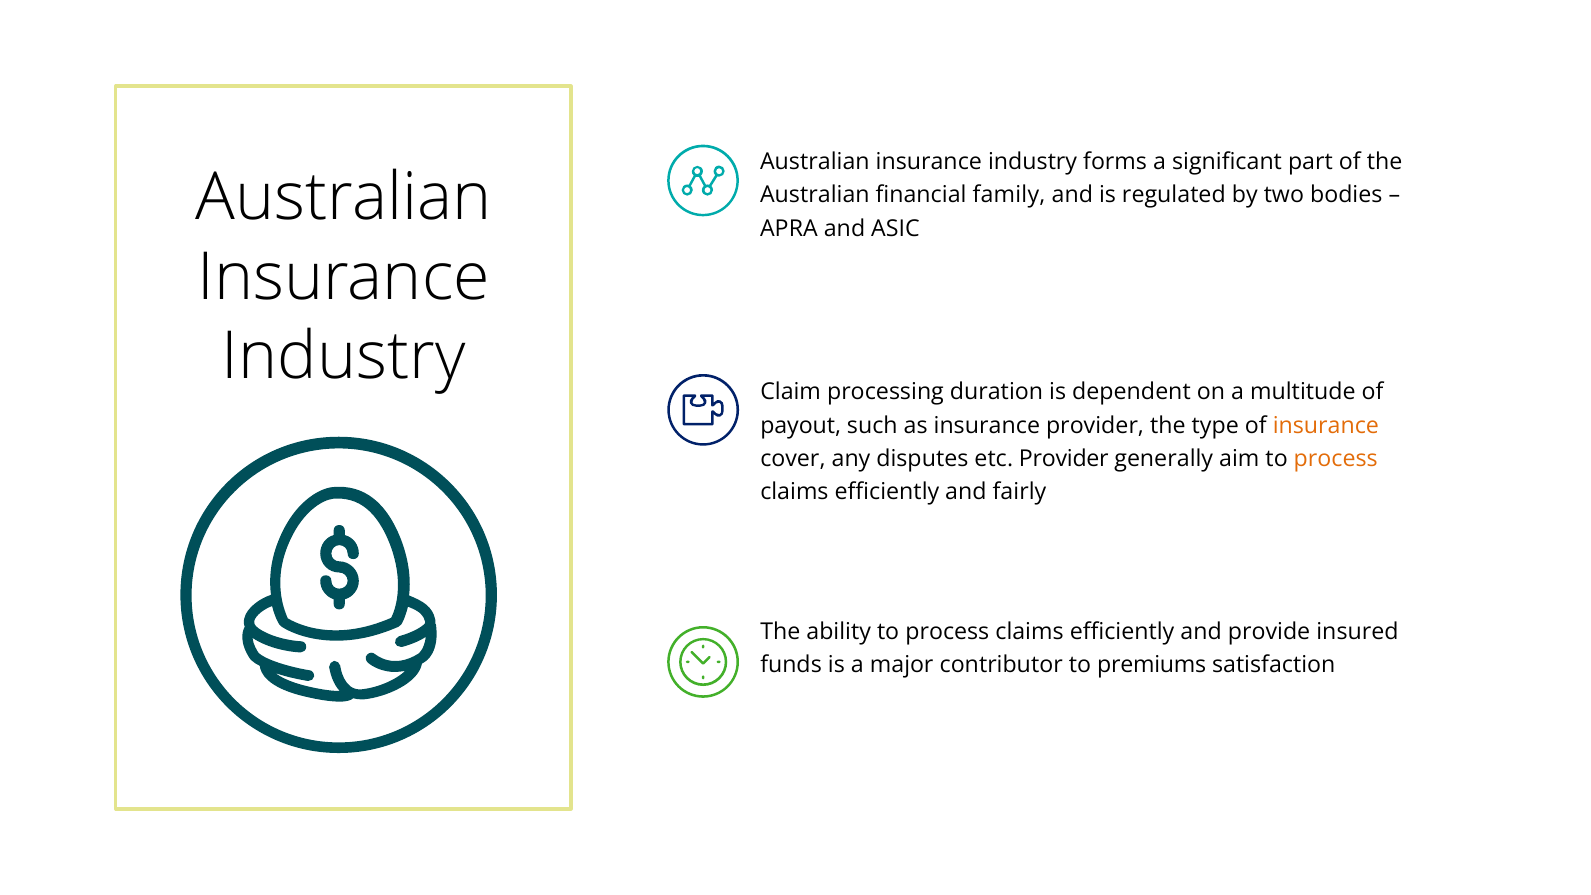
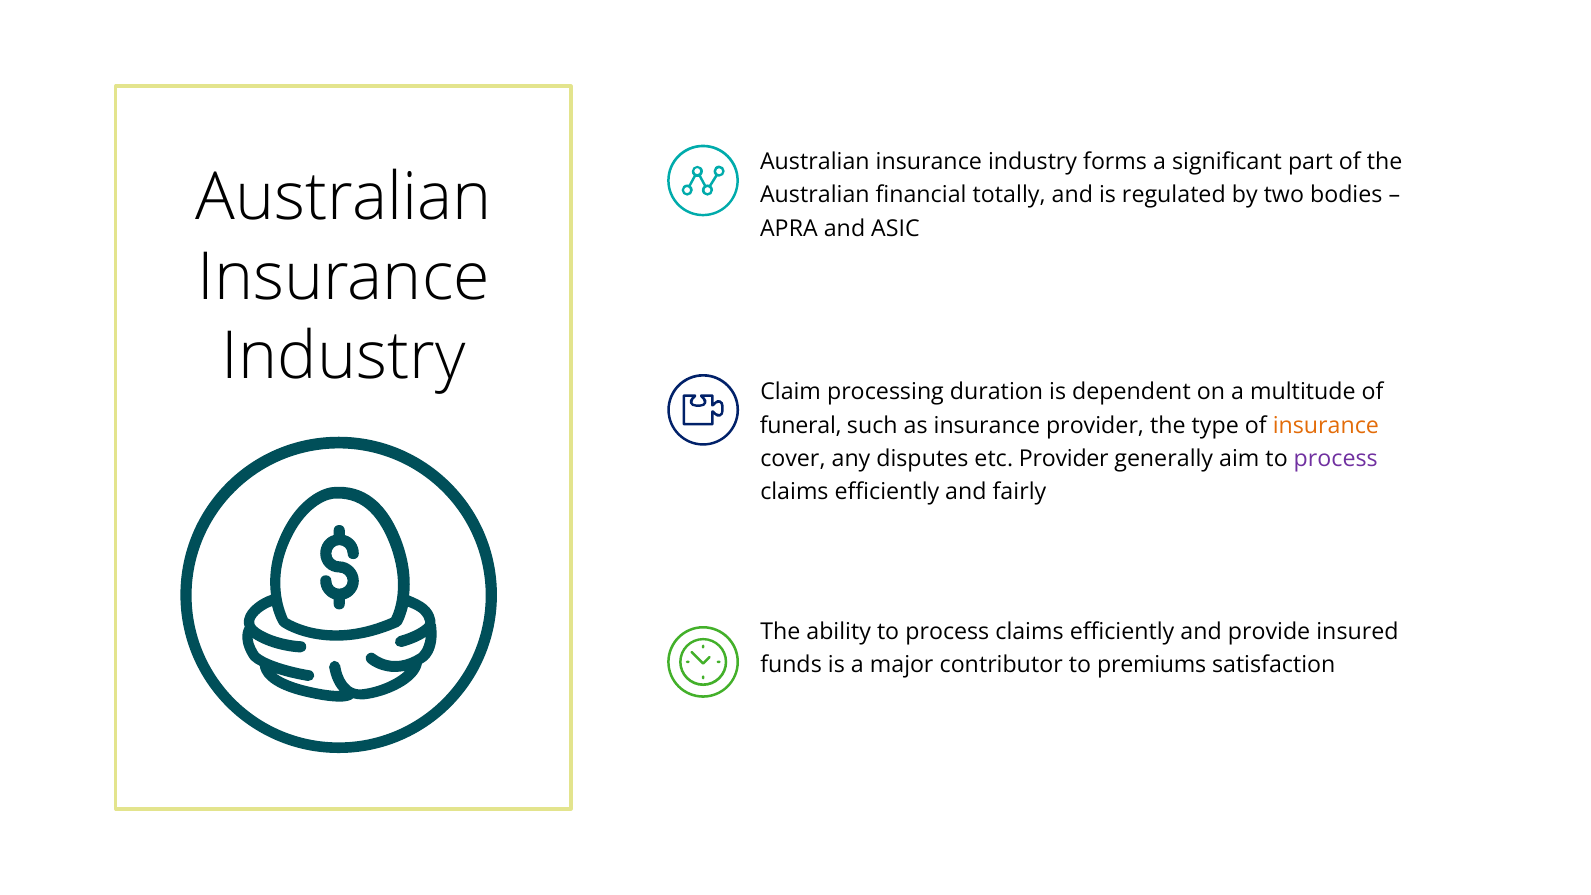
family: family -> totally
payout: payout -> funeral
process at (1336, 459) colour: orange -> purple
